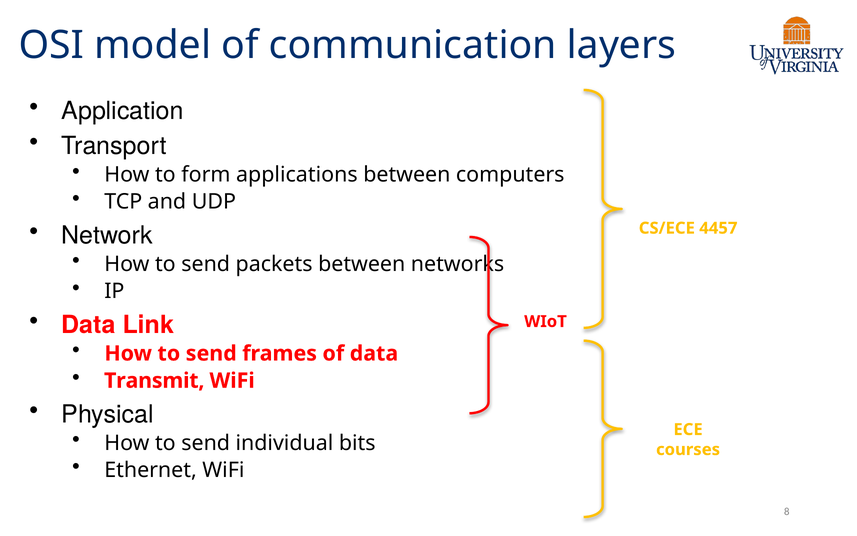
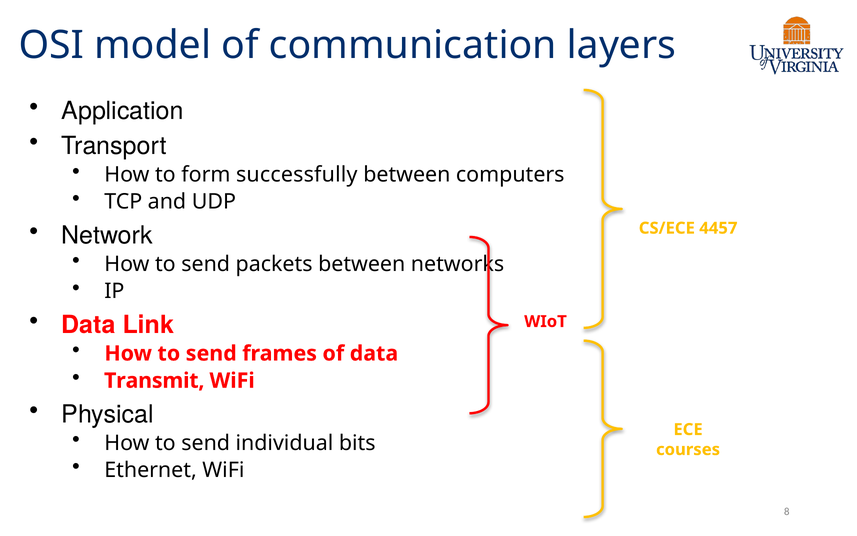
applications: applications -> successfully
